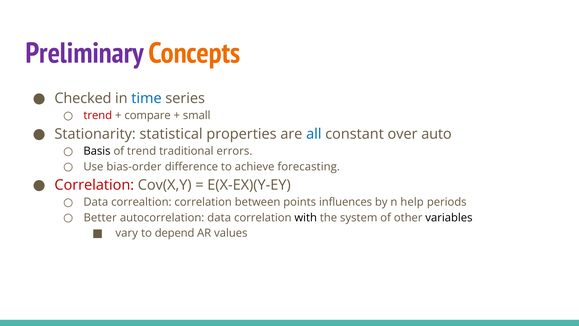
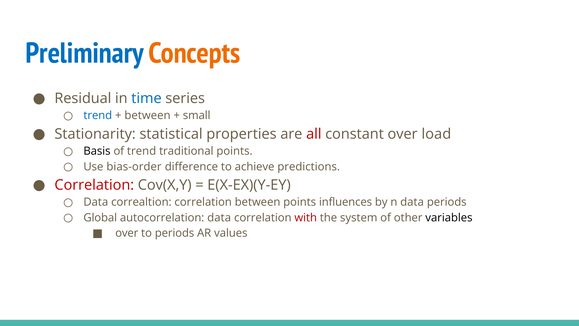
Preliminary colour: purple -> blue
Checked: Checked -> Residual
trend at (98, 116) colour: red -> blue
compare at (148, 116): compare -> between
all colour: blue -> red
auto: auto -> load
traditional errors: errors -> points
forecasting: forecasting -> predictions
n help: help -> data
Better: Better -> Global
with colour: black -> red
vary at (127, 233): vary -> over
to depend: depend -> periods
